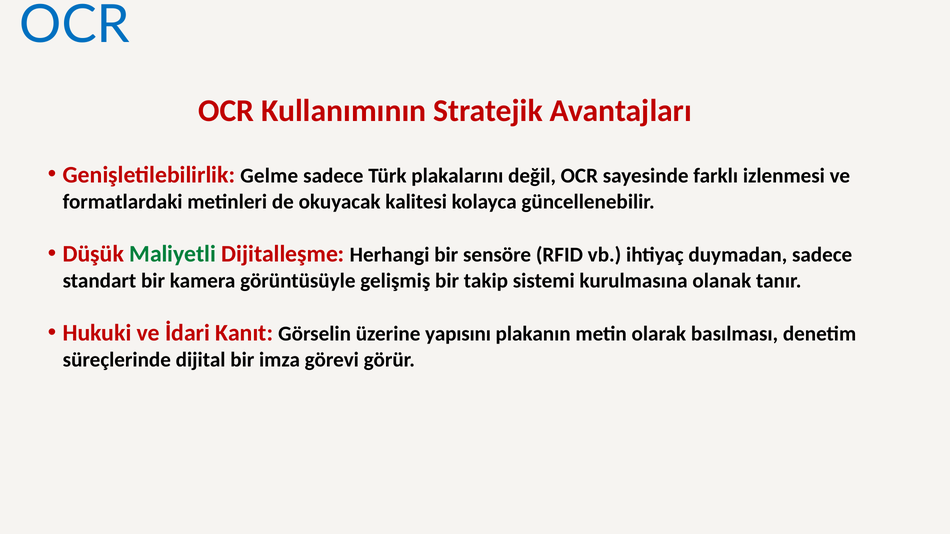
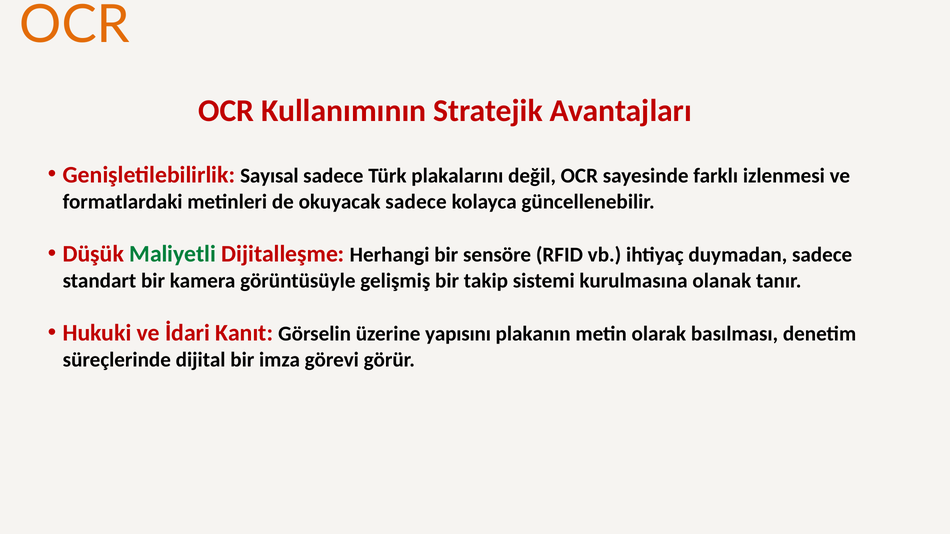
OCR at (75, 25) colour: blue -> orange
Gelme: Gelme -> Sayısal
okuyacak kalitesi: kalitesi -> sadece
